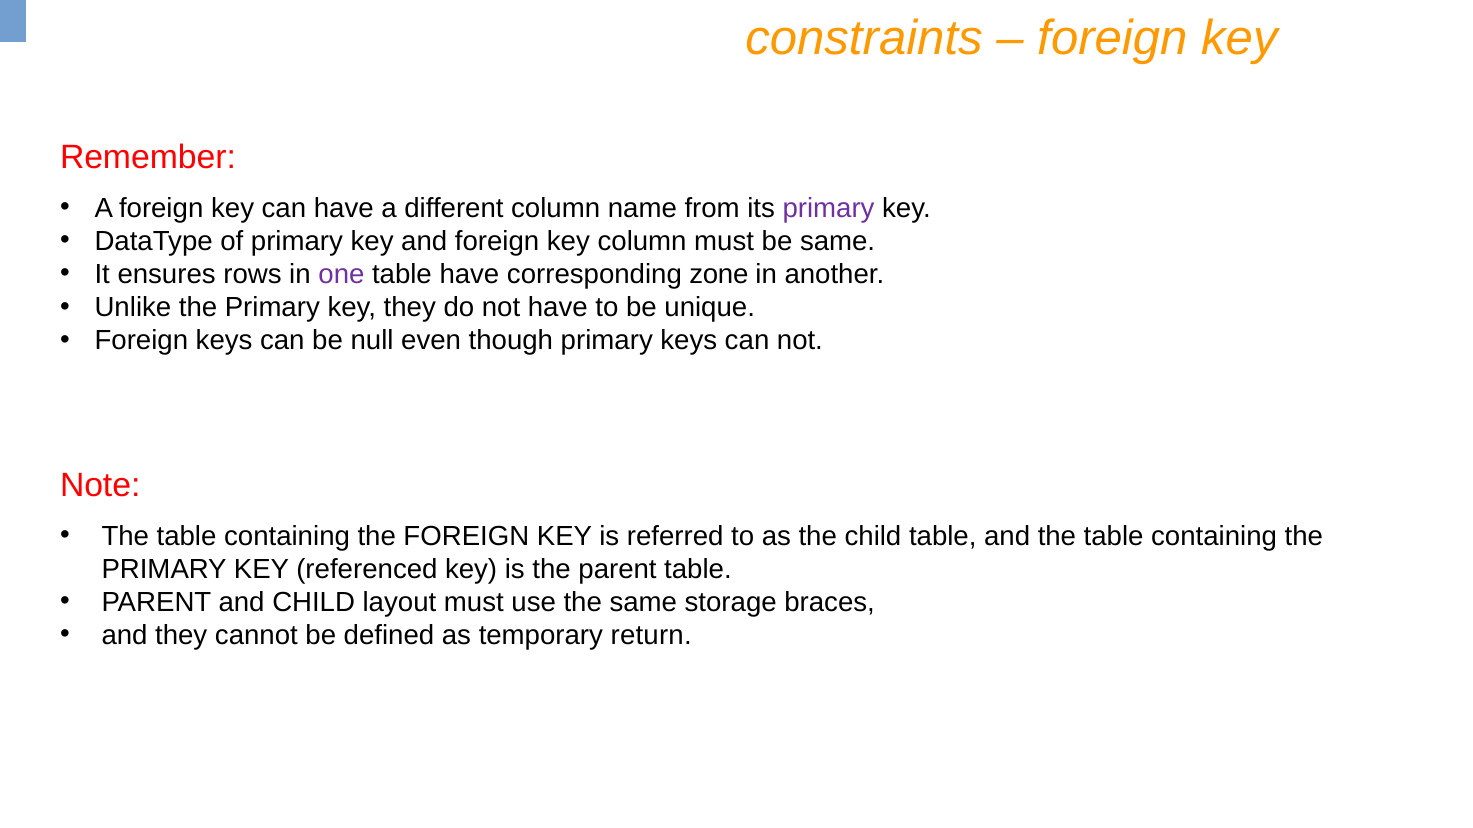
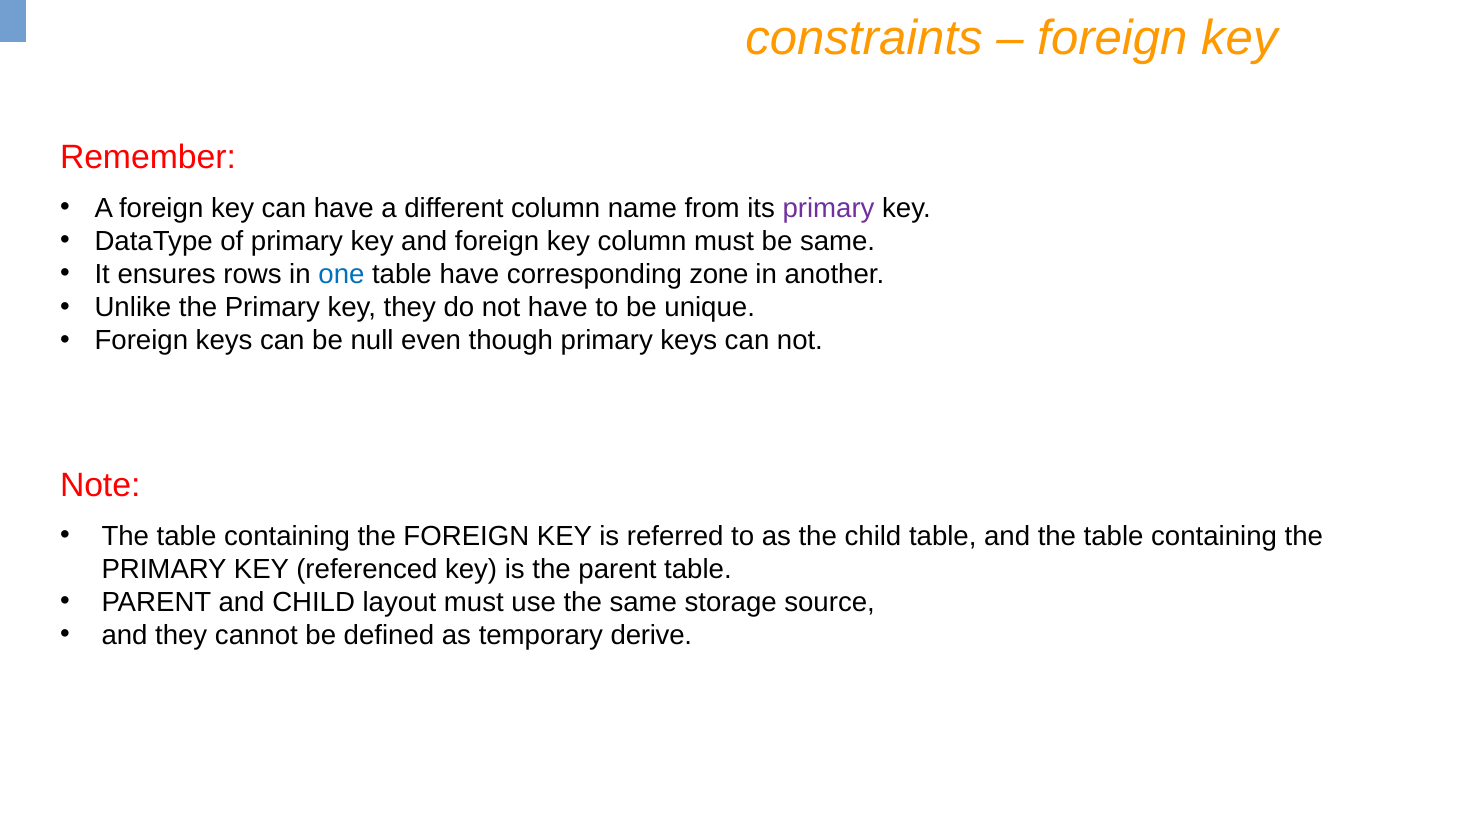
one colour: purple -> blue
braces: braces -> source
return: return -> derive
